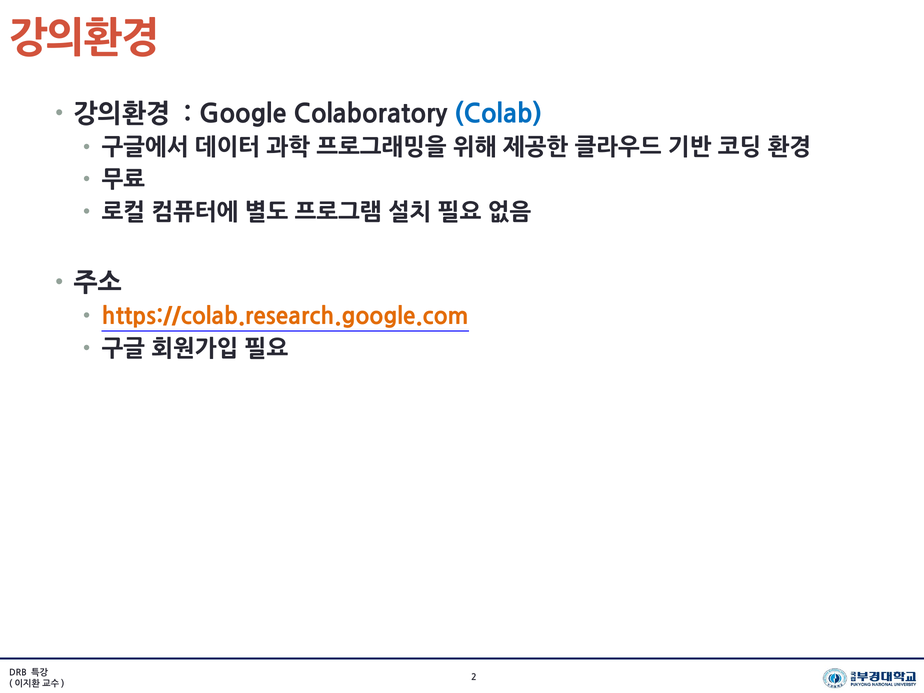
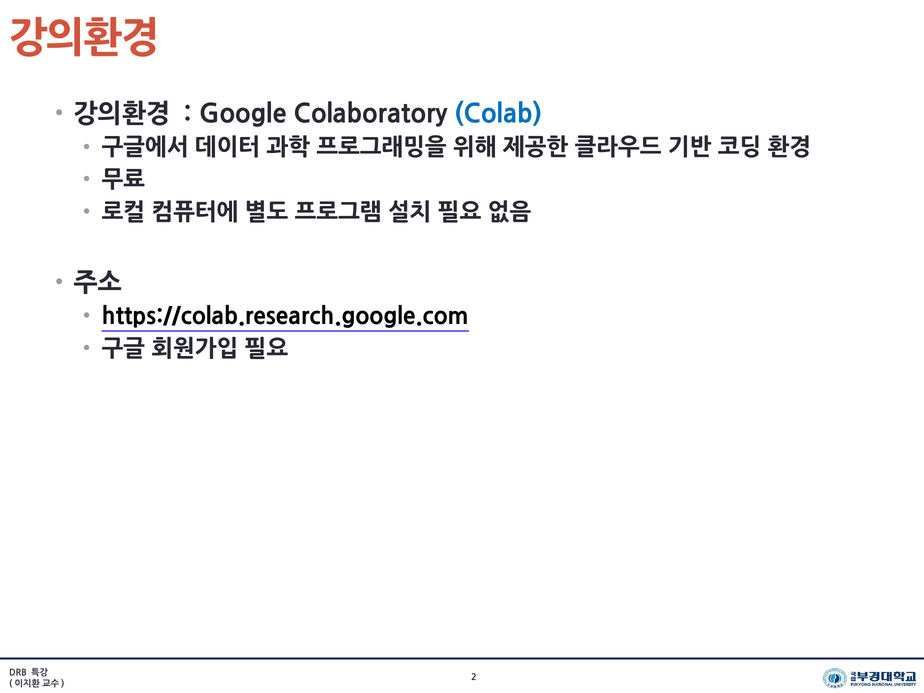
https://colab.research.google.com colour: orange -> black
